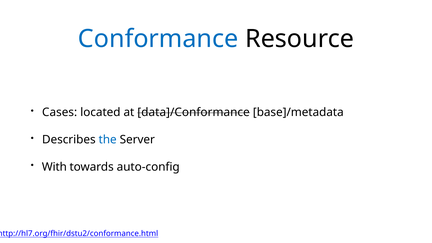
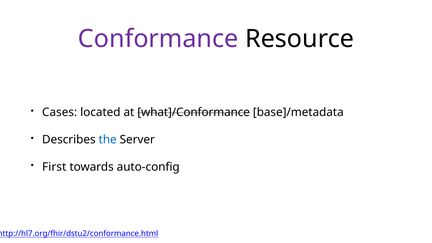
Conformance colour: blue -> purple
data]/Conformance: data]/Conformance -> what]/Conformance
With: With -> First
